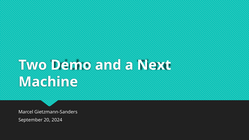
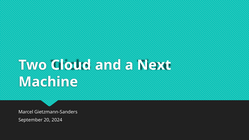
Demo: Demo -> Cloud
